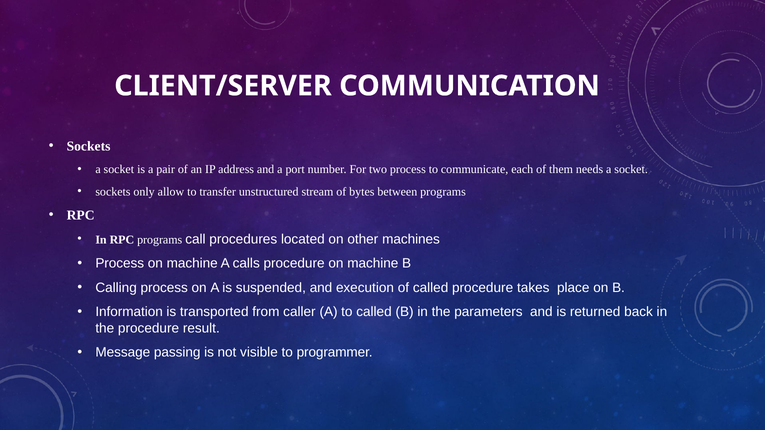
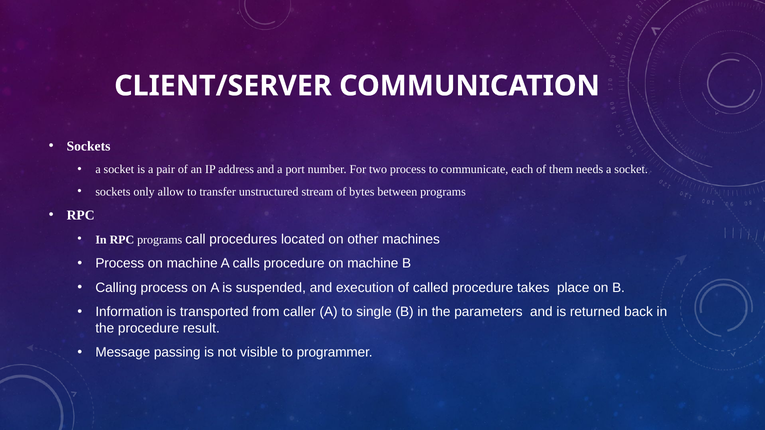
to called: called -> single
